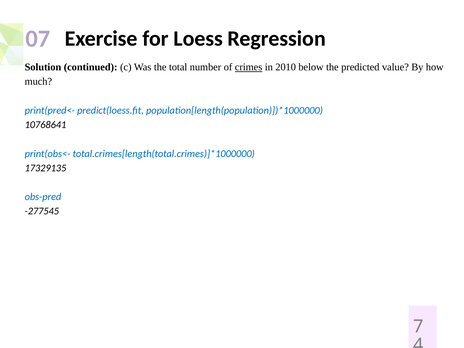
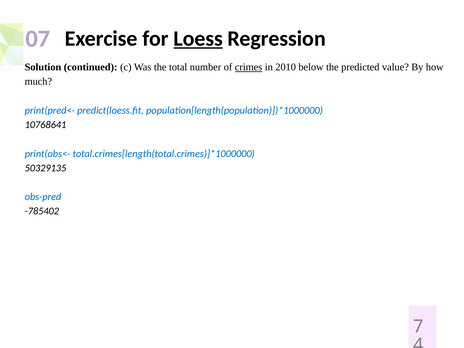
Loess underline: none -> present
17329135: 17329135 -> 50329135
-277545: -277545 -> -785402
